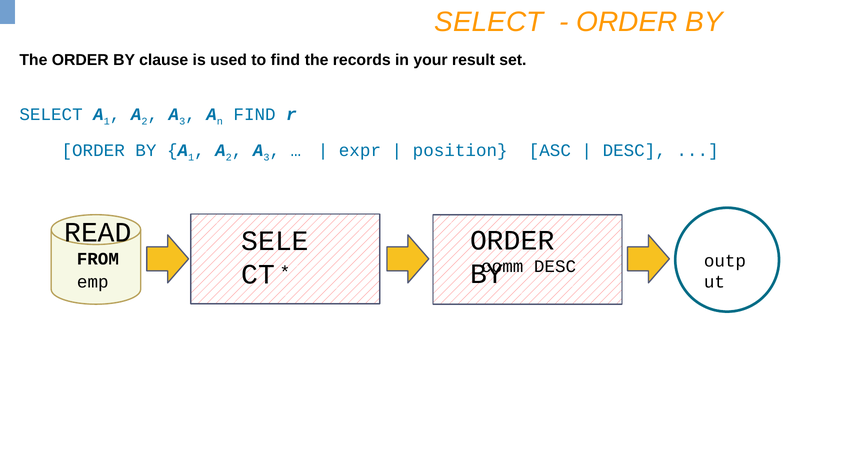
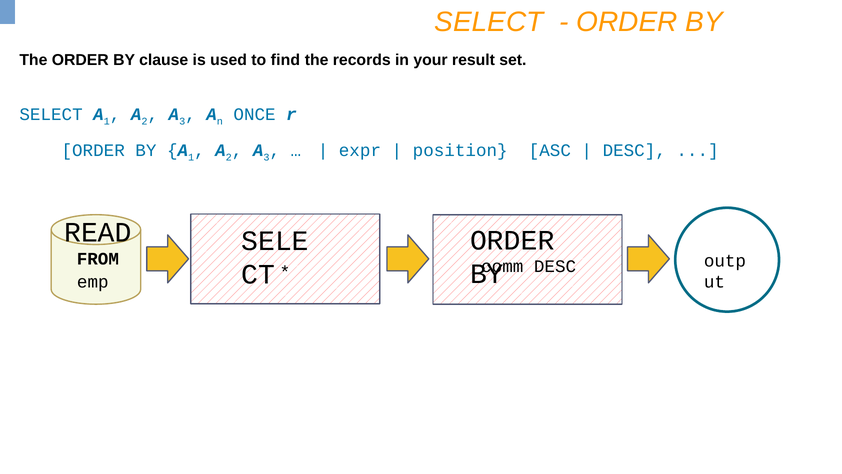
FIND at (255, 114): FIND -> ONCE
